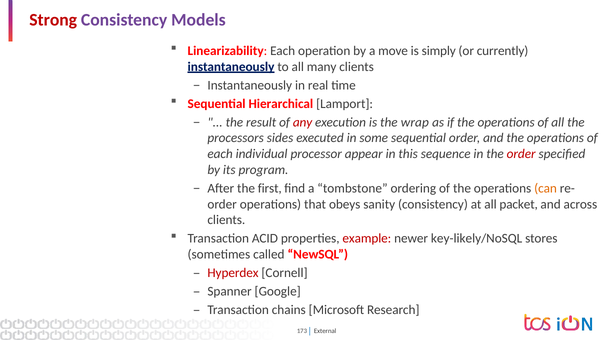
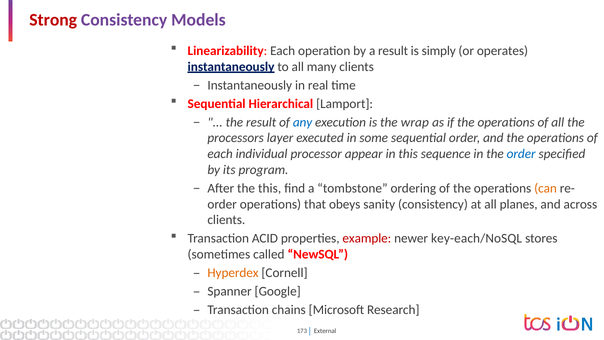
a move: move -> result
currently: currently -> operates
any colour: red -> blue
sides: sides -> layer
order at (521, 154) colour: red -> blue
the first: first -> this
packet: packet -> planes
key-likely/NoSQL: key-likely/NoSQL -> key-each/NoSQL
Hyperdex colour: red -> orange
